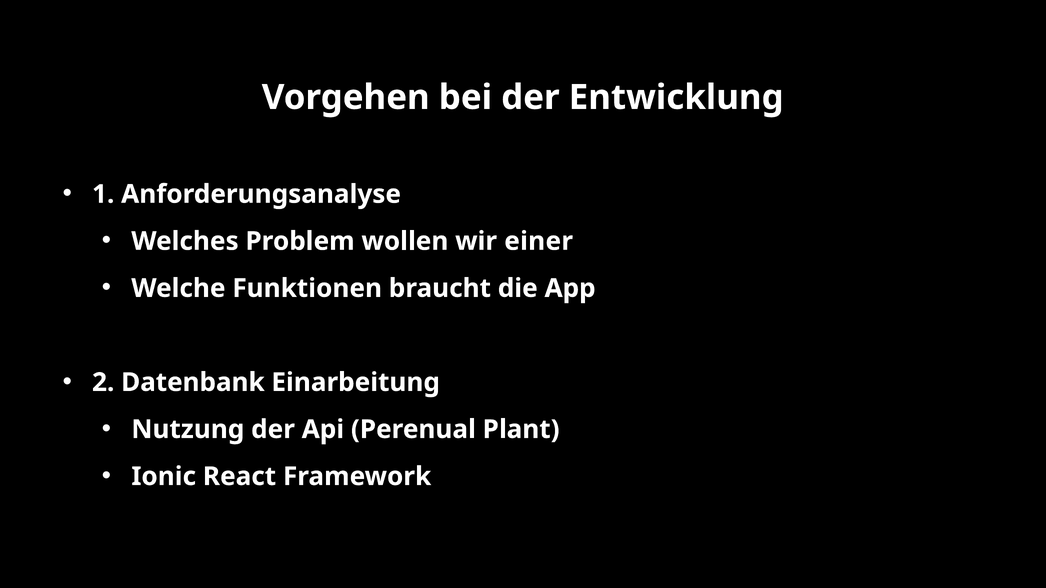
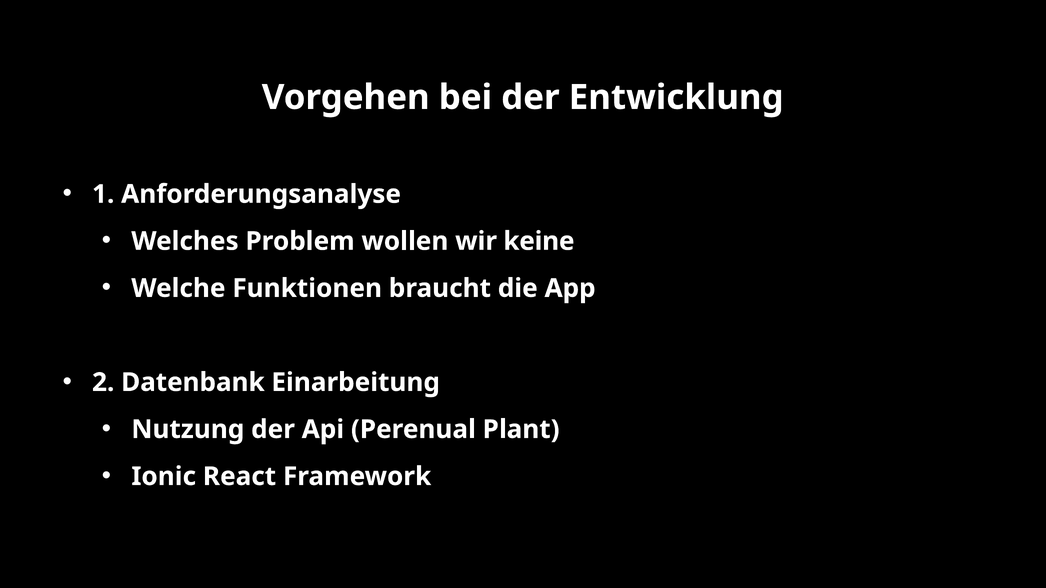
einer: einer -> keine
